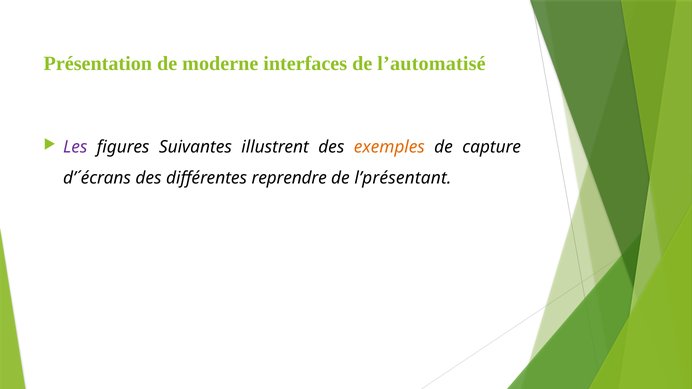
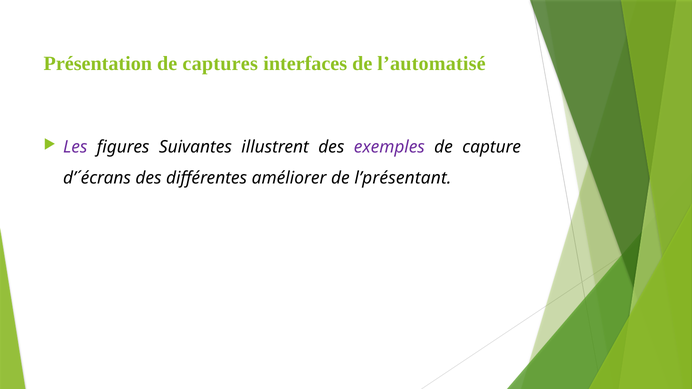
moderne: moderne -> captures
exemples colour: orange -> purple
reprendre: reprendre -> améliorer
